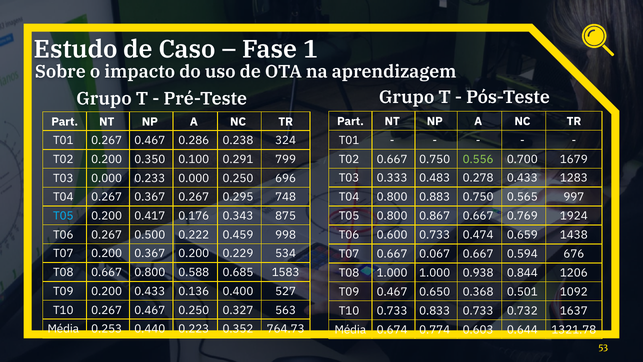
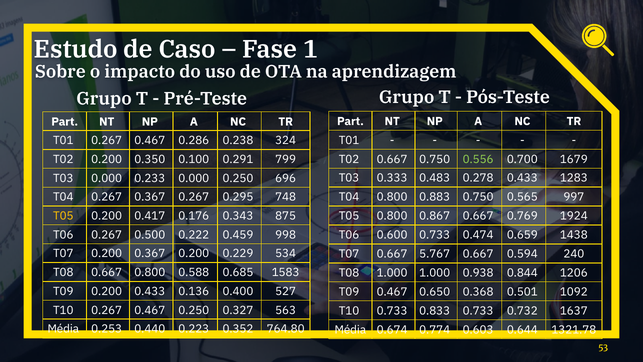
T05 at (63, 216) colour: light blue -> yellow
0.067: 0.067 -> 5.767
676: 676 -> 240
764.73: 764.73 -> 764.80
